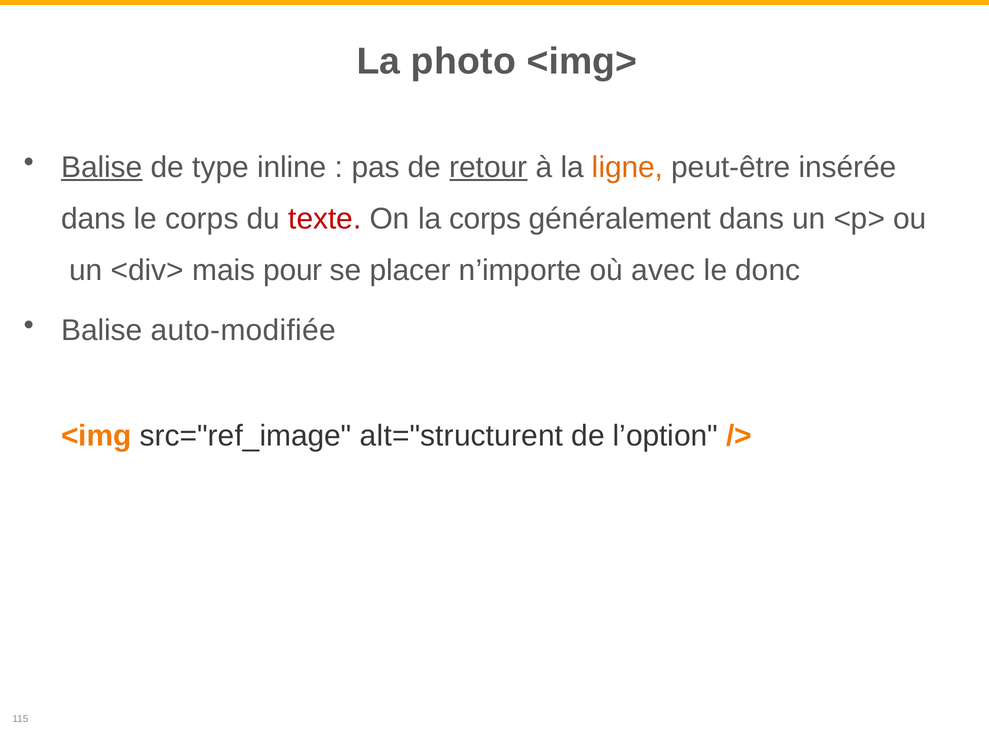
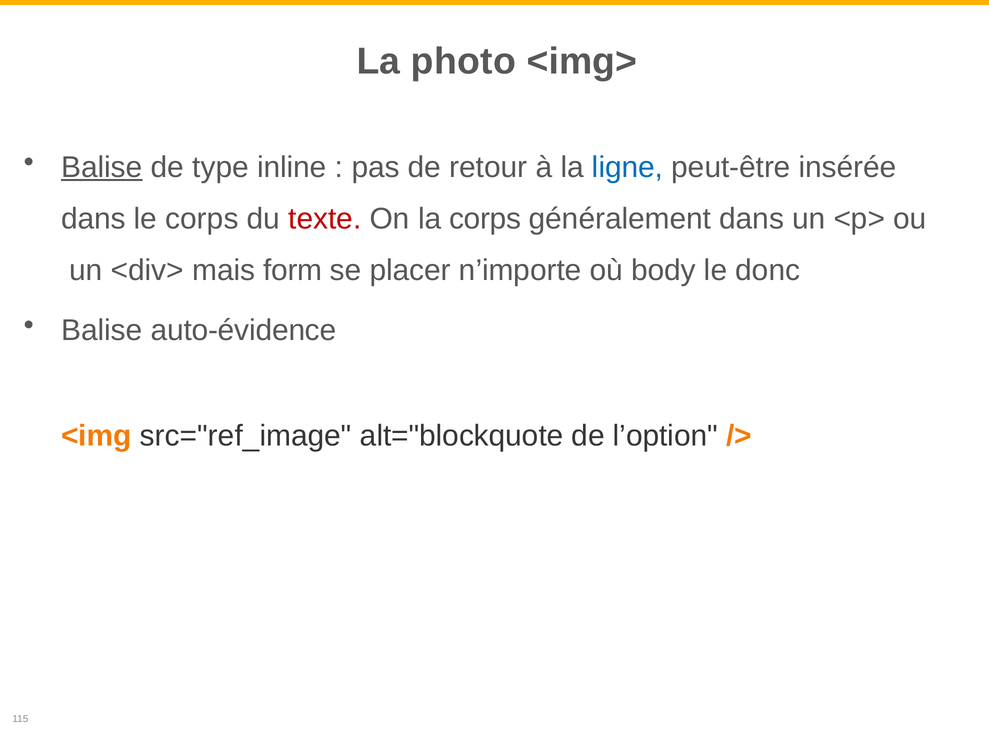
retour underline: present -> none
ligne colour: orange -> blue
pour: pour -> form
avec: avec -> body
auto-modifiée: auto-modifiée -> auto-évidence
alt="structurent: alt="structurent -> alt="blockquote
